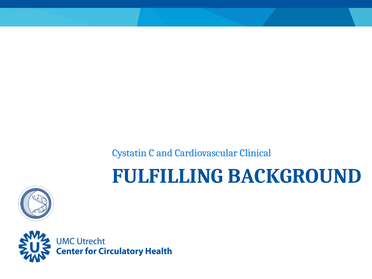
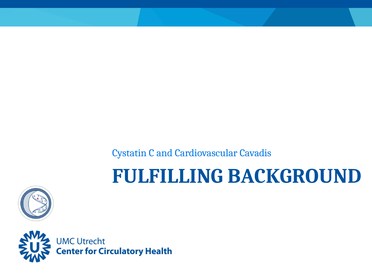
Clinical: Clinical -> Cavadis
